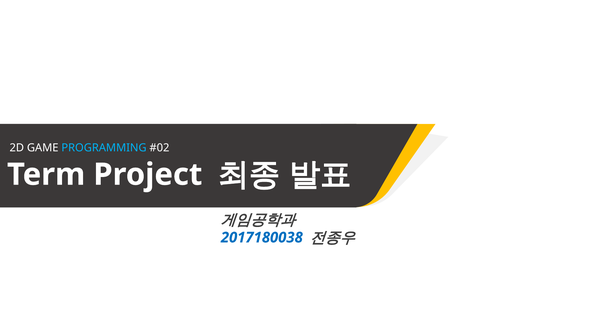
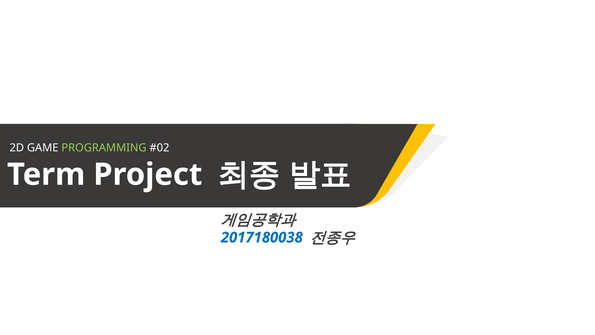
PROGRAMMING colour: light blue -> light green
